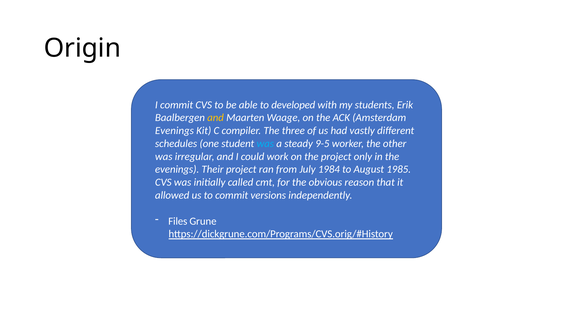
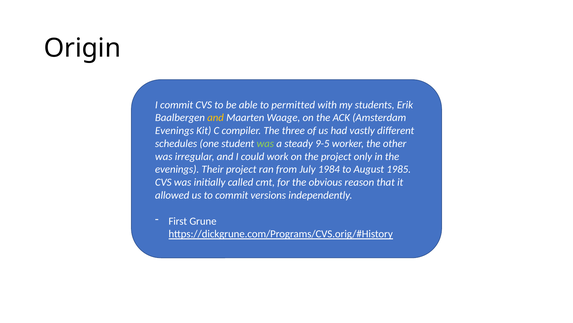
developed: developed -> permitted
was at (265, 143) colour: light blue -> light green
Files: Files -> First
